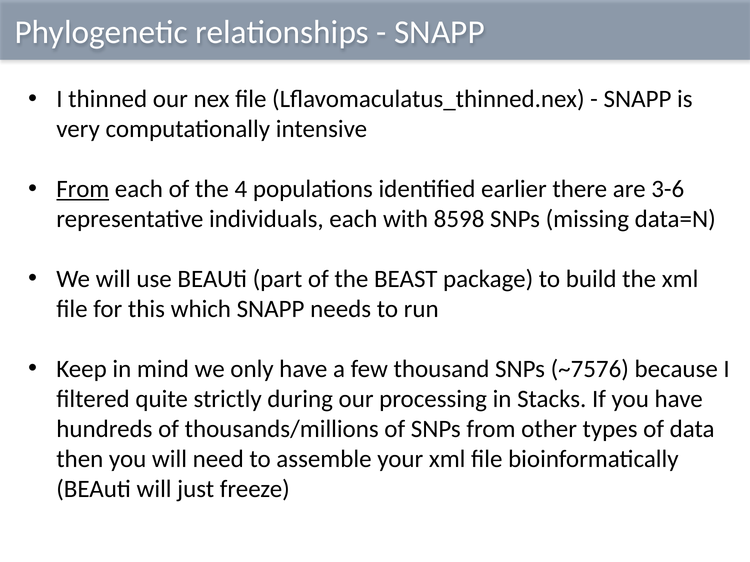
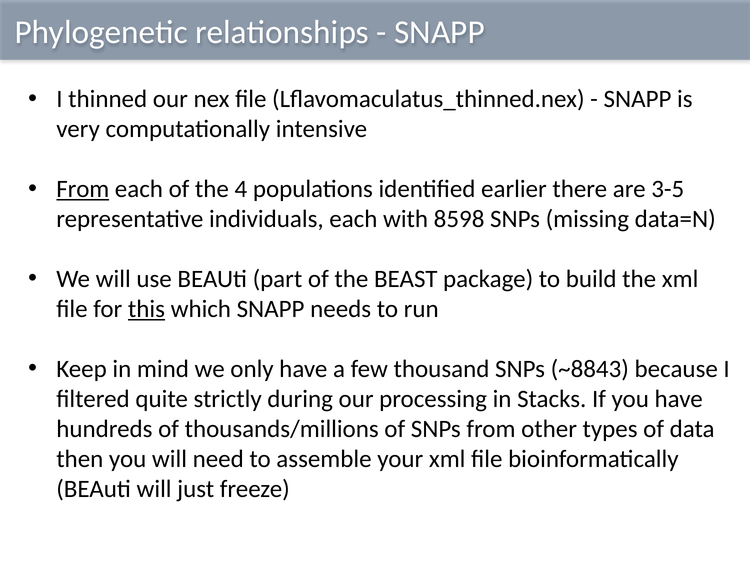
3-6: 3-6 -> 3-5
this underline: none -> present
~7576: ~7576 -> ~8843
